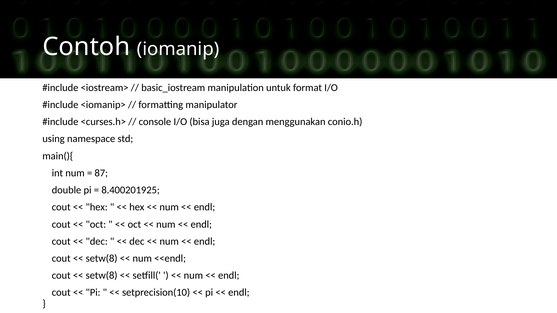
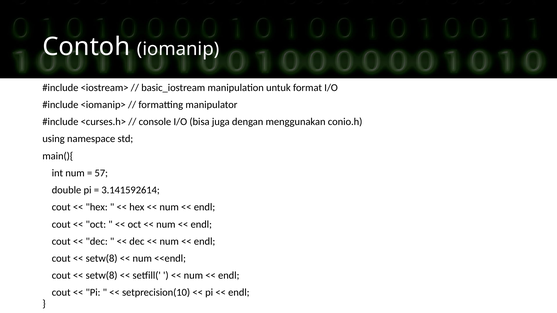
87: 87 -> 57
8.400201925: 8.400201925 -> 3.141592614
